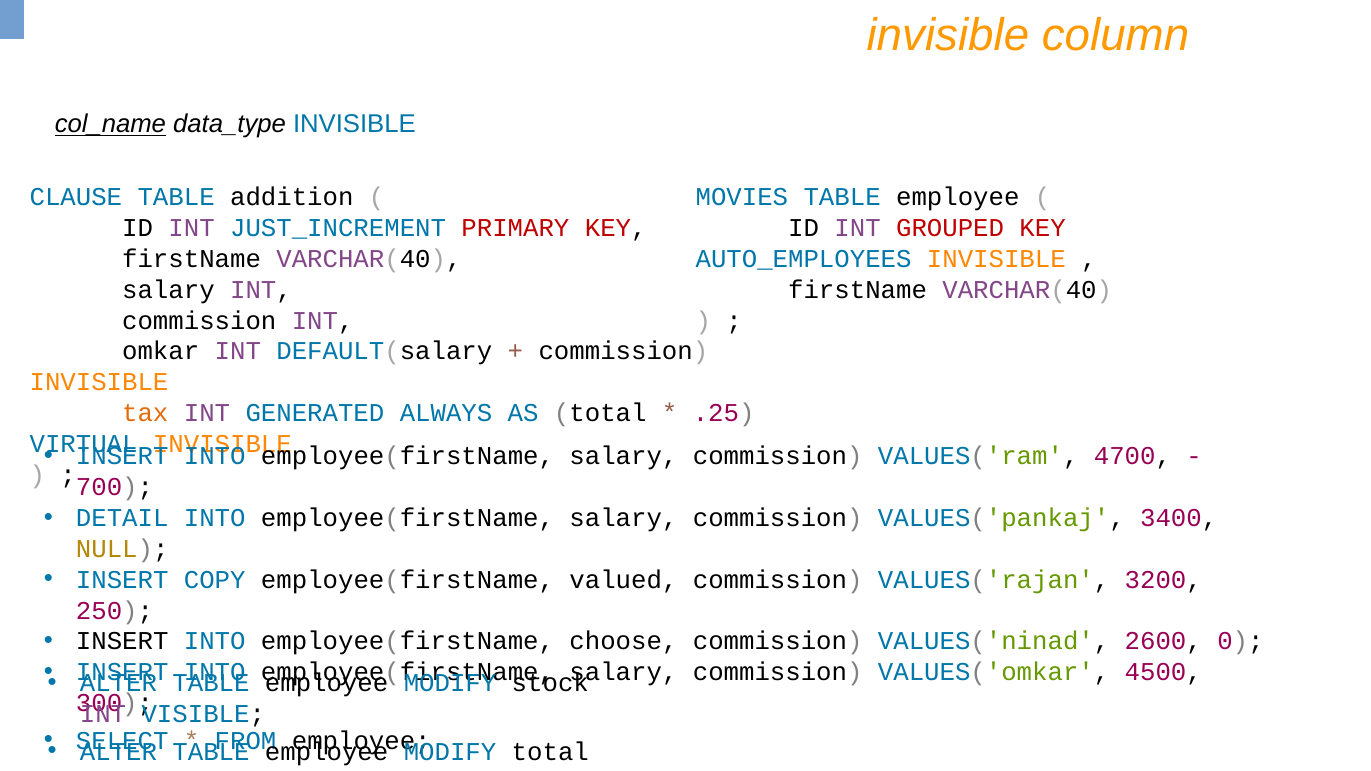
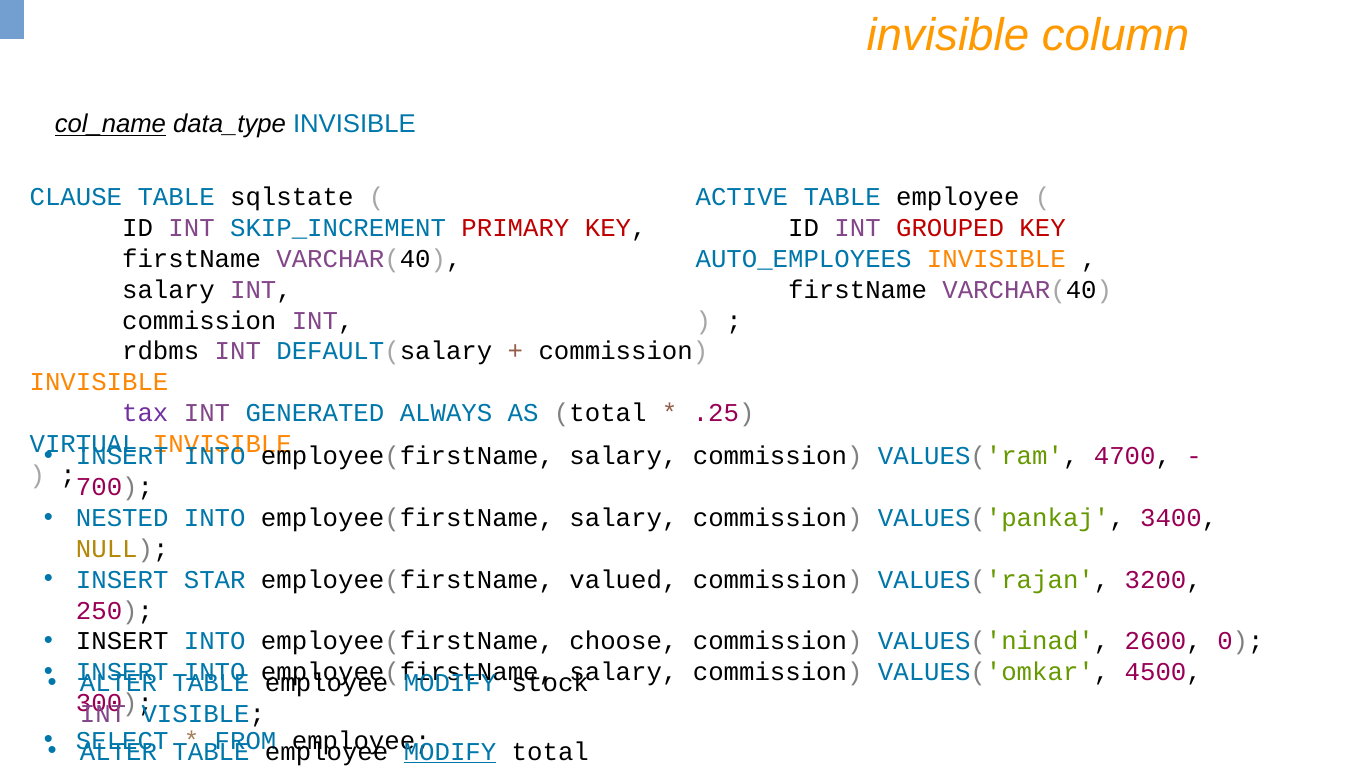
addition: addition -> sqlstate
MOVIES: MOVIES -> ACTIVE
JUST_INCREMENT: JUST_INCREMENT -> SKIP_INCREMENT
omkar: omkar -> rdbms
tax colour: orange -> purple
DETAIL: DETAIL -> NESTED
COPY: COPY -> STAR
MODIFY at (450, 752) underline: none -> present
